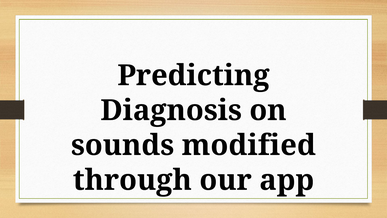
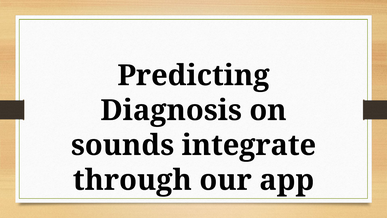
modified: modified -> integrate
